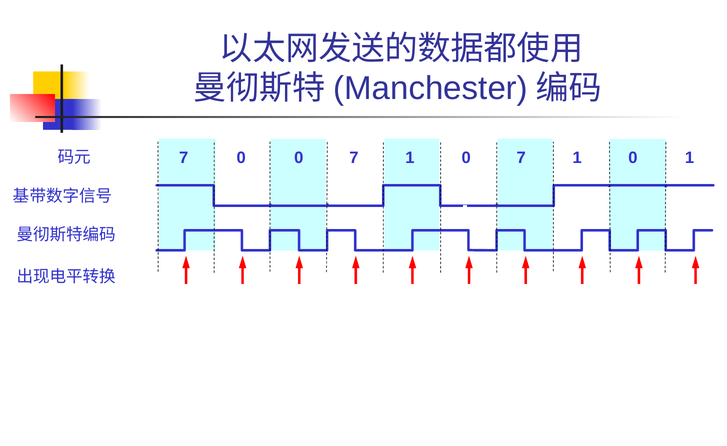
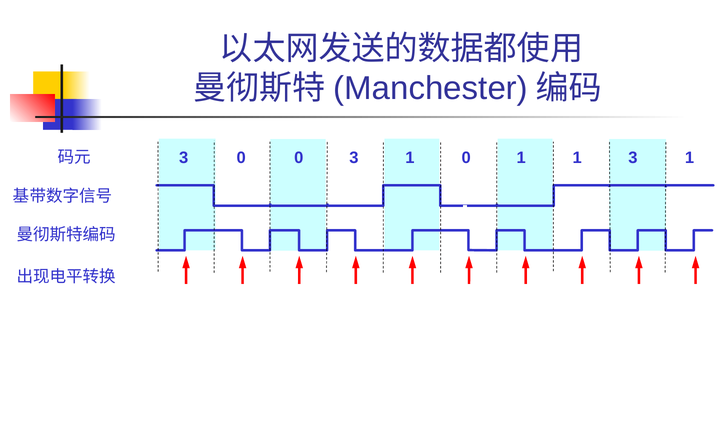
0 0 7: 7 -> 3
7 at (521, 158): 7 -> 1
0 at (633, 158): 0 -> 3
7 at (184, 158): 7 -> 3
